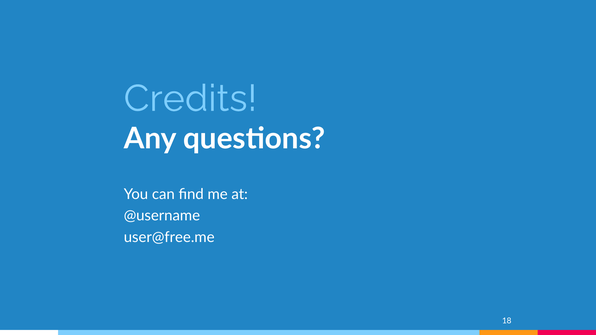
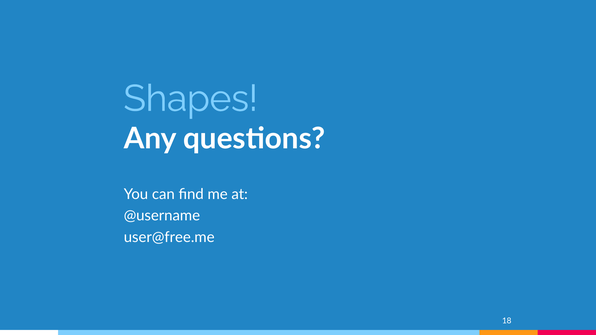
Credits: Credits -> Shapes
